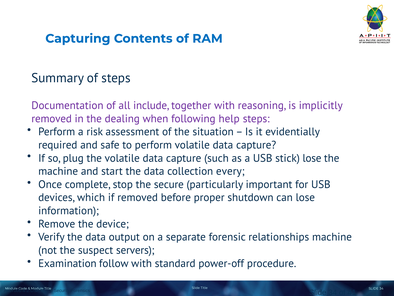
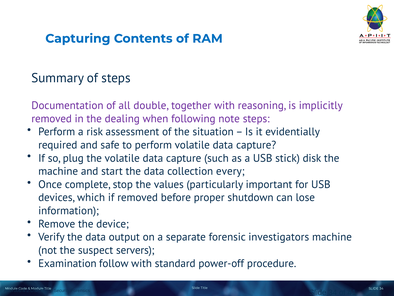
include: include -> double
help: help -> note
stick lose: lose -> disk
secure: secure -> values
relationships: relationships -> investigators
